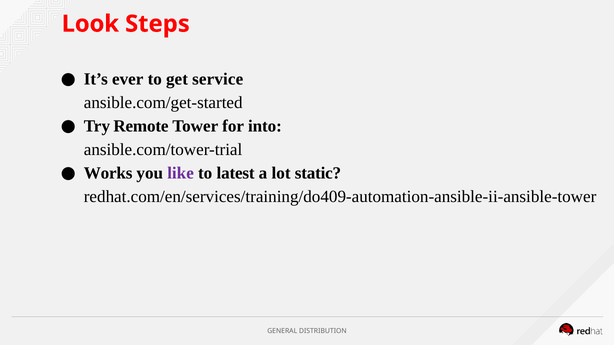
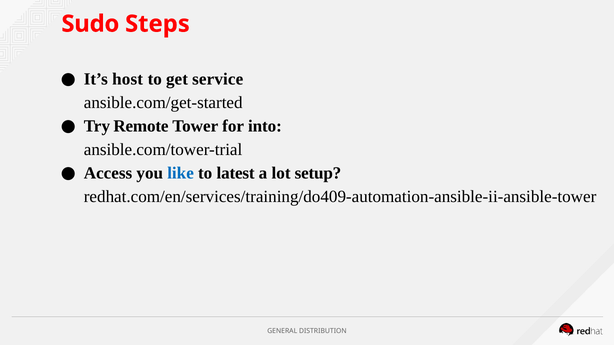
Look: Look -> Sudo
ever: ever -> host
Works: Works -> Access
like colour: purple -> blue
static: static -> setup
